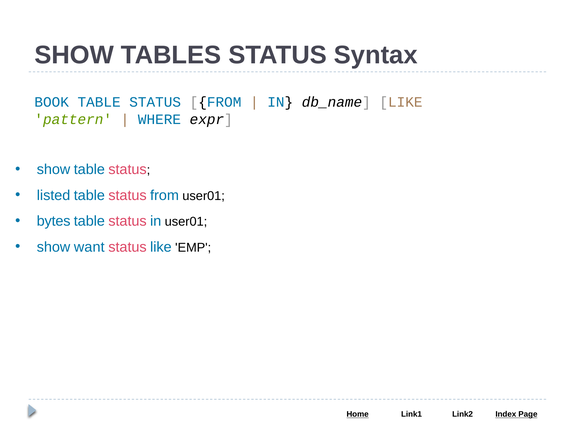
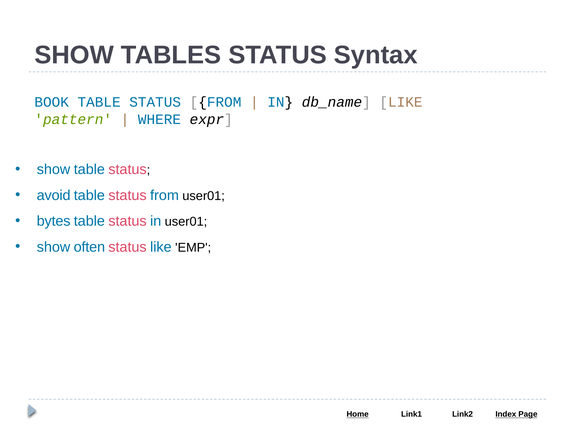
listed: listed -> avoid
want: want -> often
